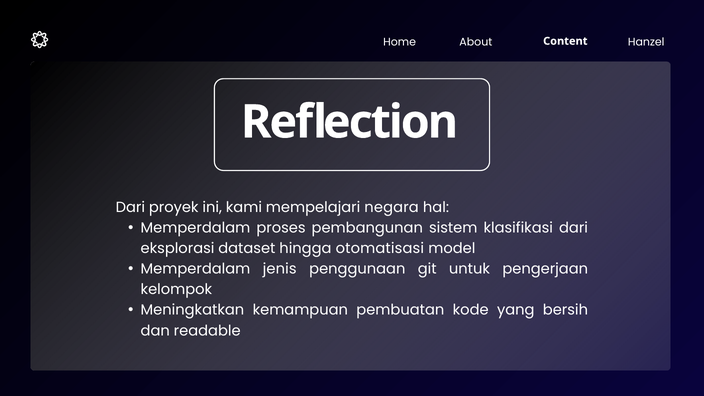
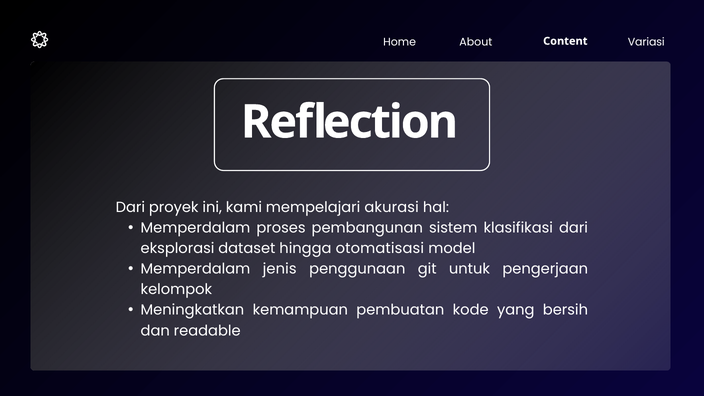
Hanzel: Hanzel -> Variasi
negara: negara -> akurasi
